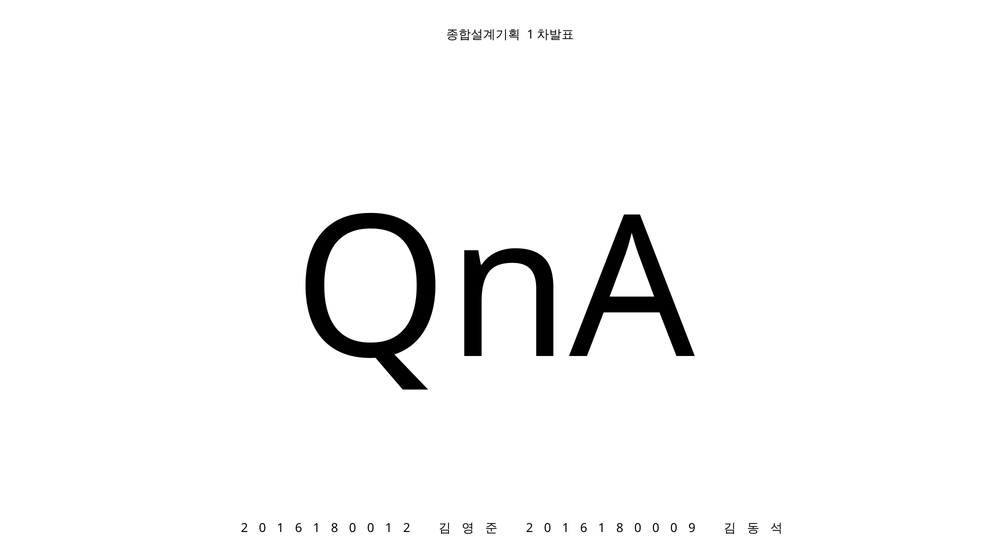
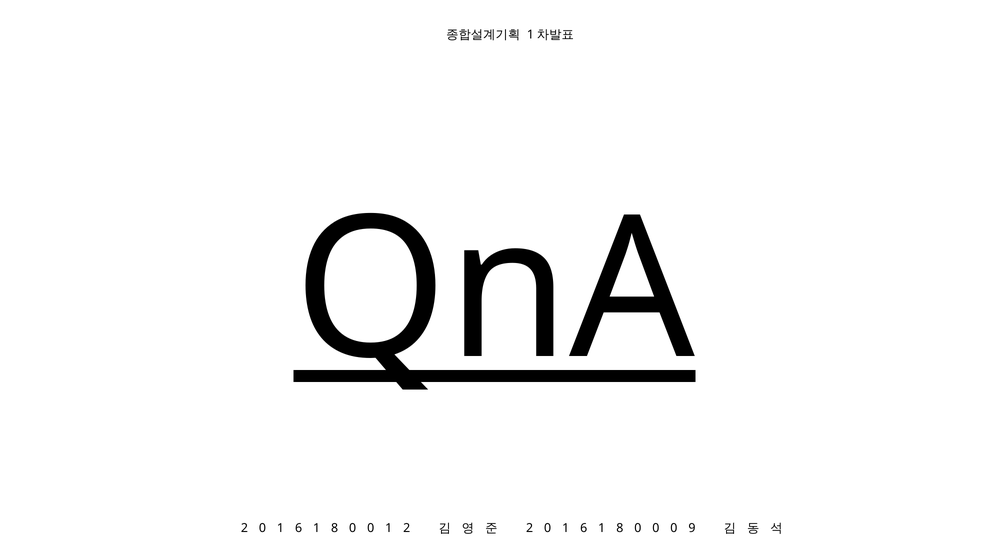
QnA underline: none -> present
